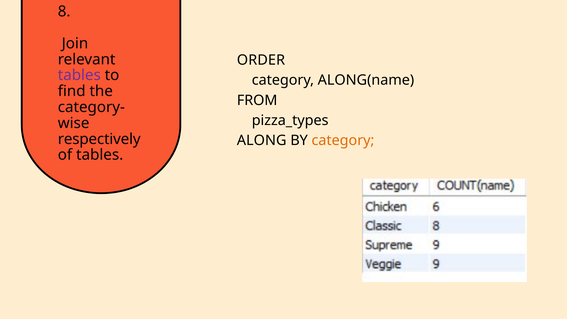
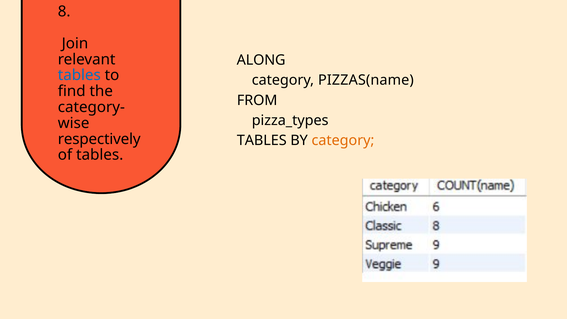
ORDER: ORDER -> ALONG
tables at (79, 75) colour: purple -> blue
ALONG(name: ALONG(name -> PIZZAS(name
ALONG at (262, 141): ALONG -> TABLES
